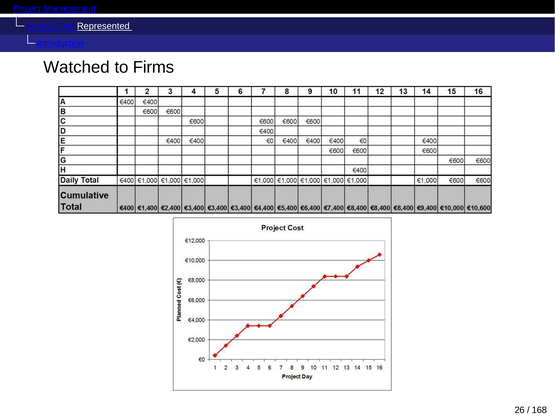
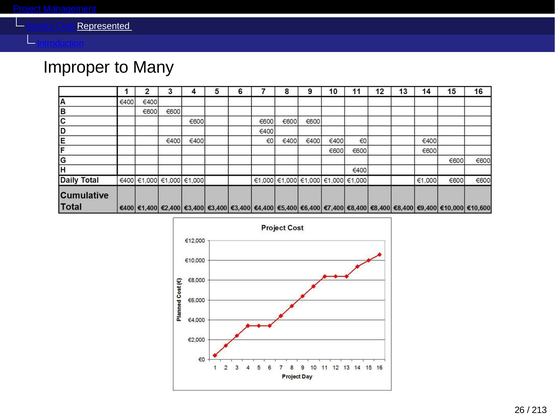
Watched: Watched -> Improper
Firms: Firms -> Many
168: 168 -> 213
